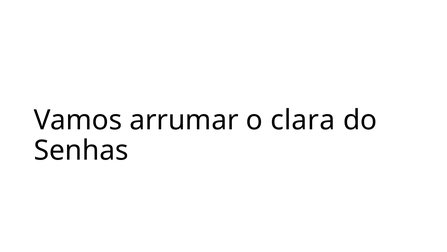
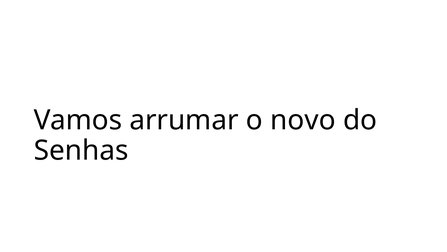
clara: clara -> novo
